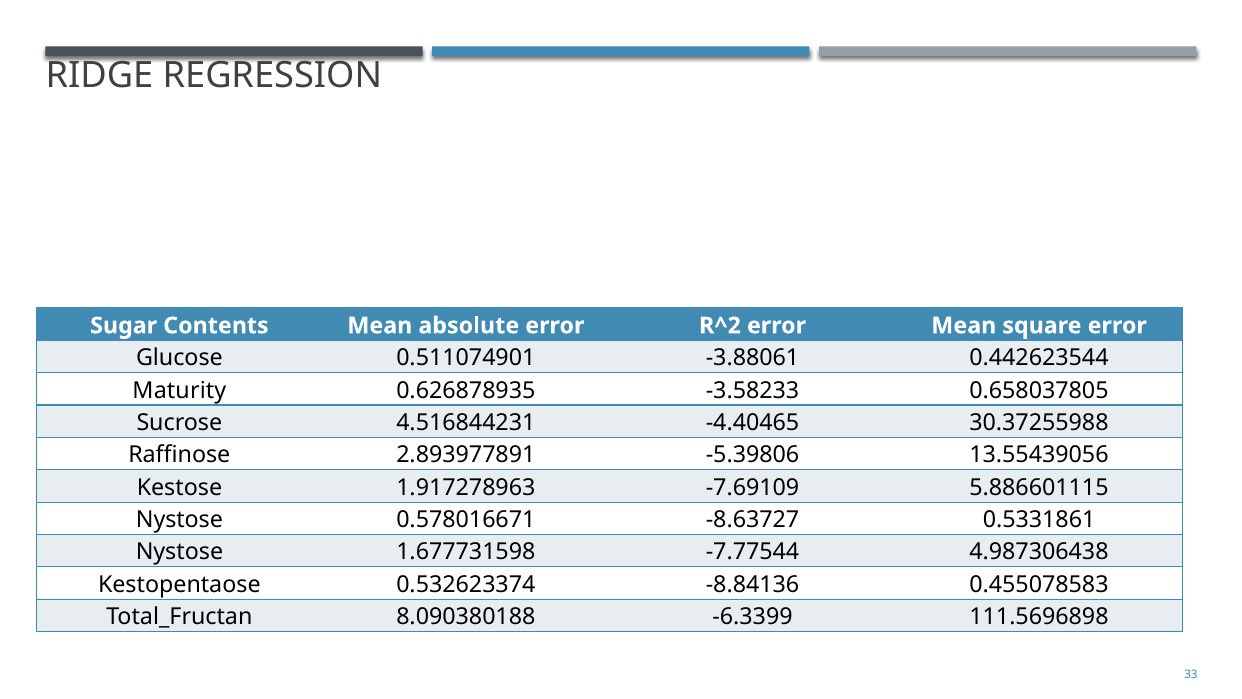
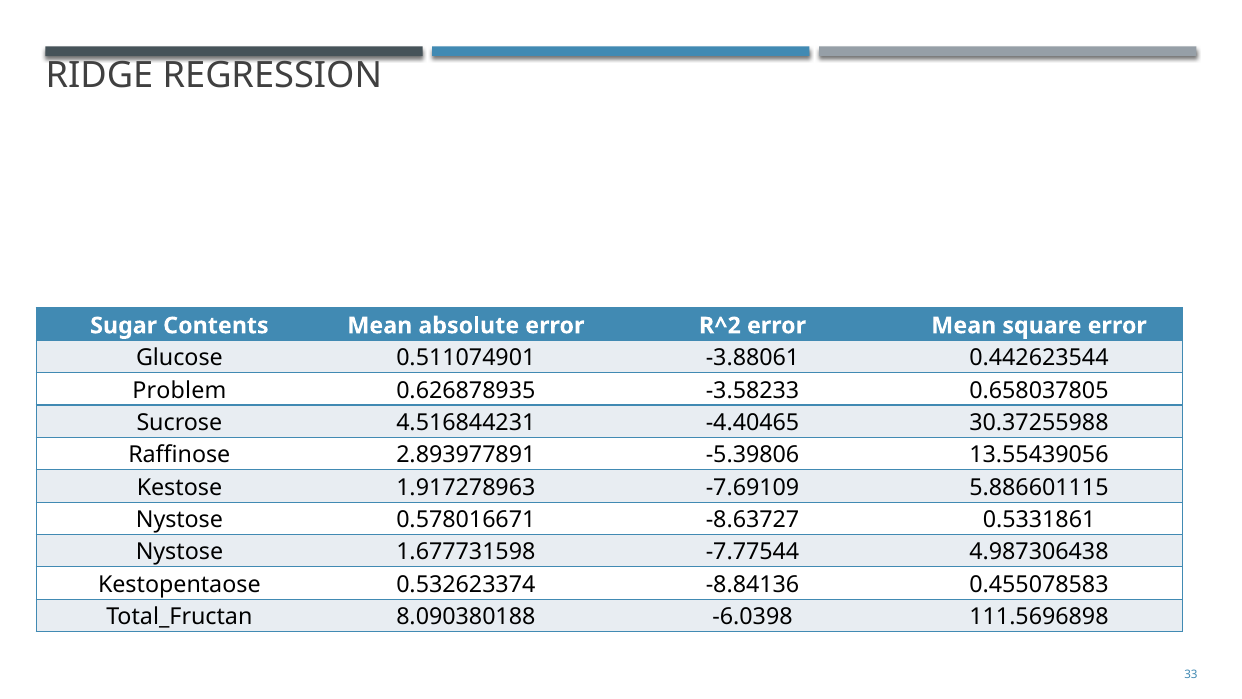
Maturity: Maturity -> Problem
-6.3399: -6.3399 -> -6.0398
